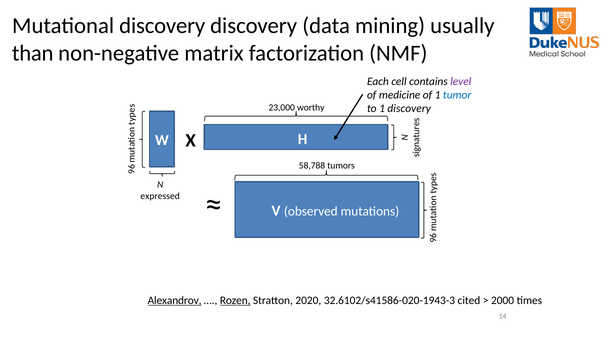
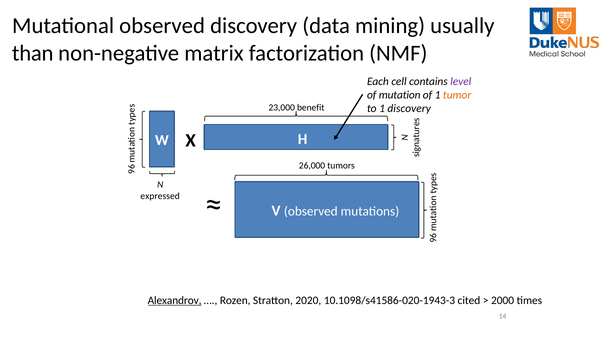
Mutational discovery: discovery -> observed
medicine: medicine -> mutation
tumor colour: blue -> orange
worthy: worthy -> benefit
58,788: 58,788 -> 26,000
Rozen underline: present -> none
32.6102/s41586-020-1943-3: 32.6102/s41586-020-1943-3 -> 10.1098/s41586-020-1943-3
